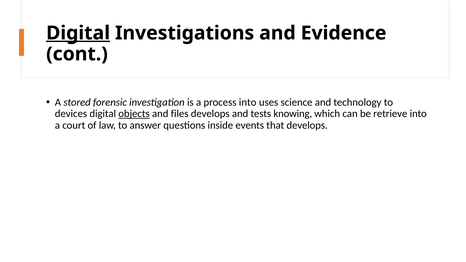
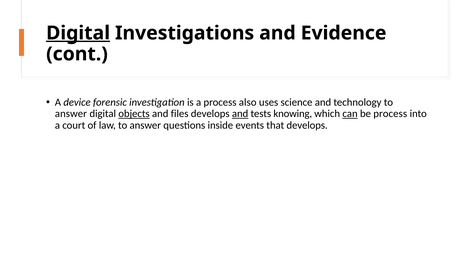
stored: stored -> device
process into: into -> also
devices at (71, 114): devices -> answer
and at (240, 114) underline: none -> present
can underline: none -> present
be retrieve: retrieve -> process
